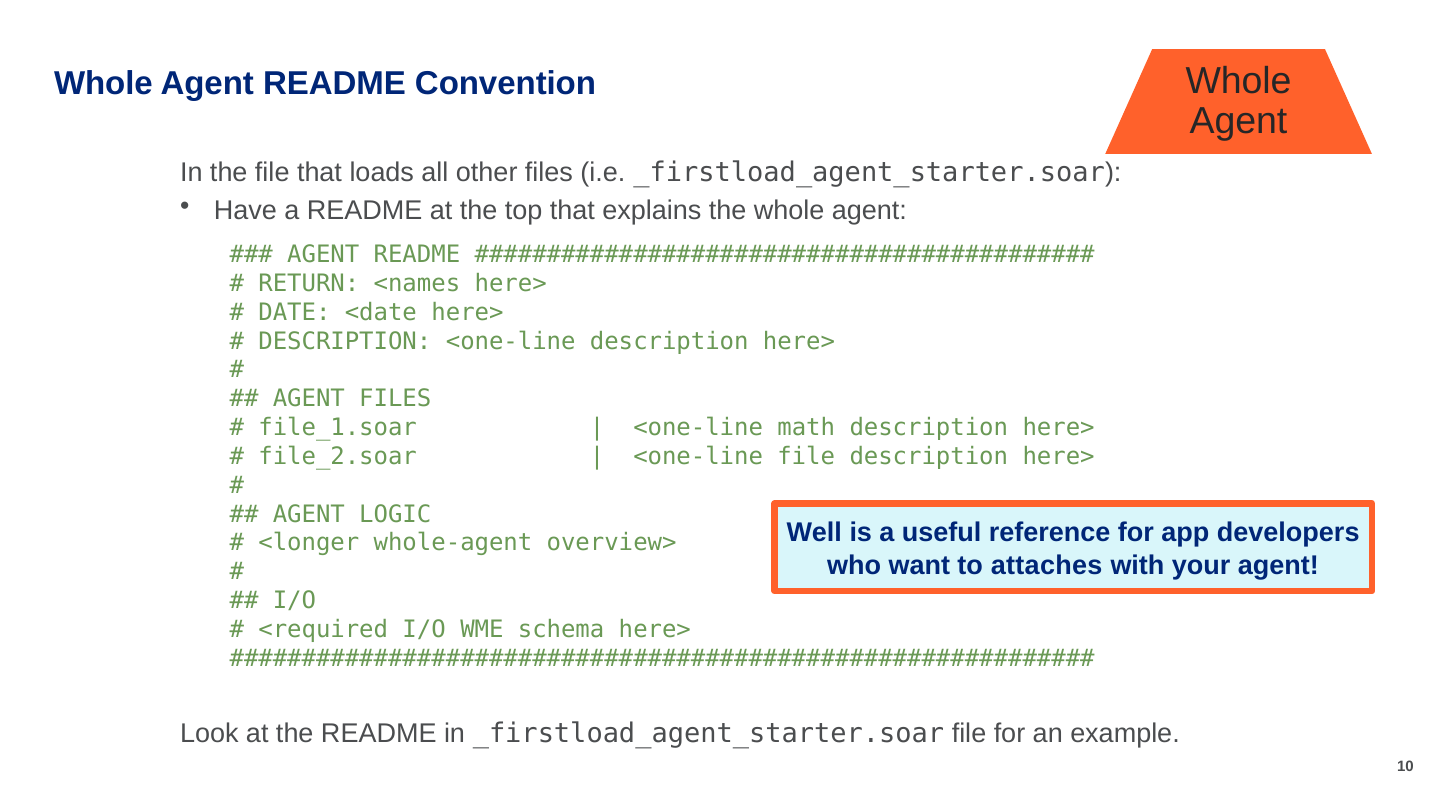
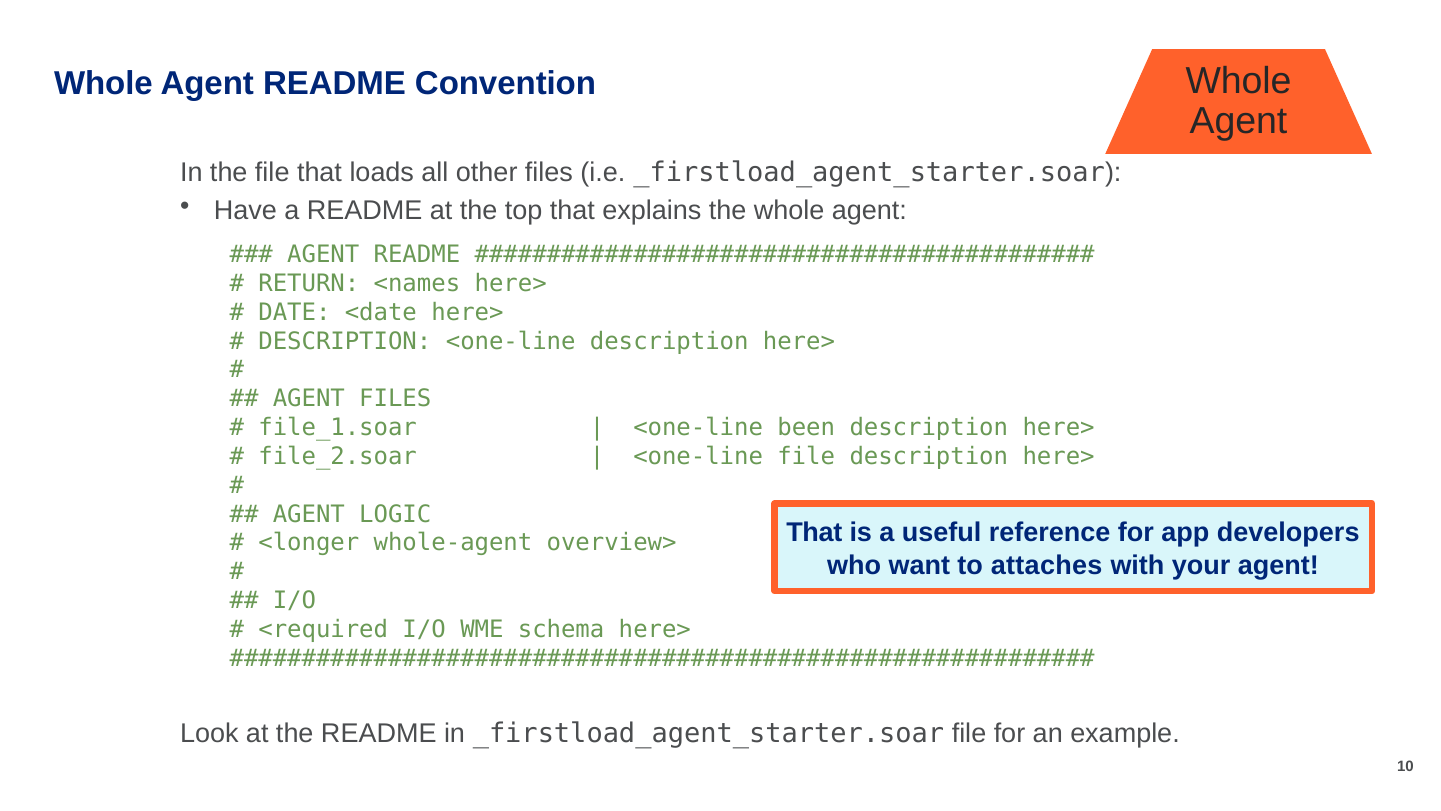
math: math -> been
Well at (814, 533): Well -> That
